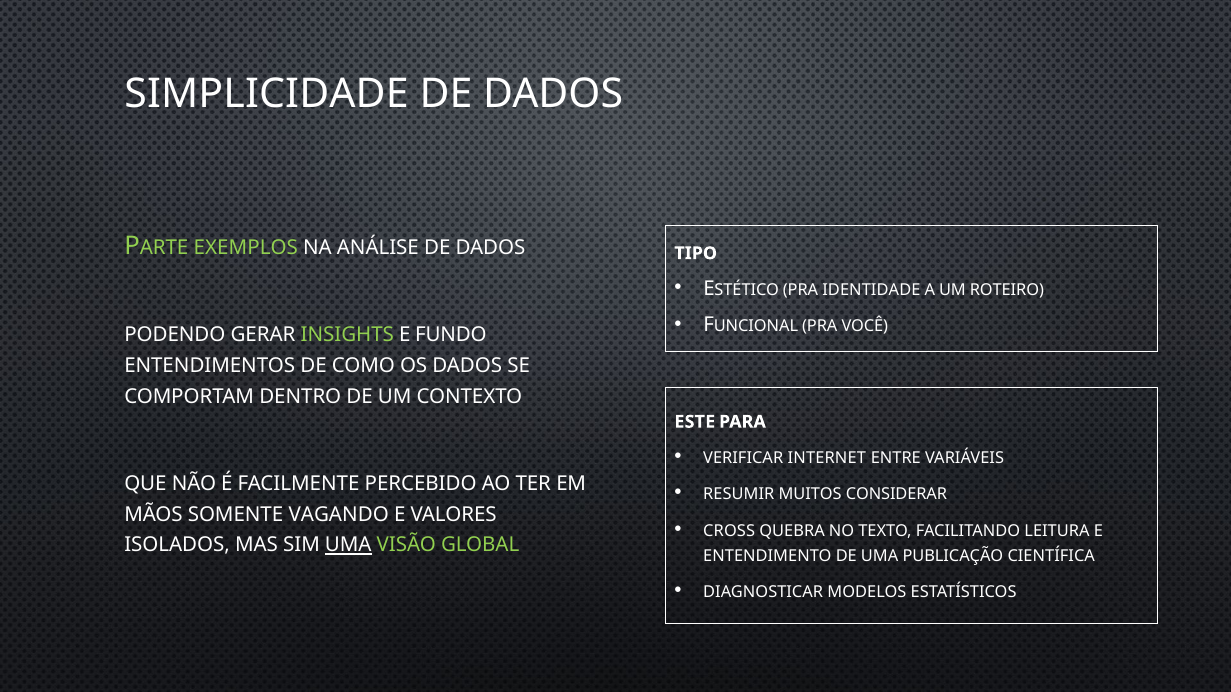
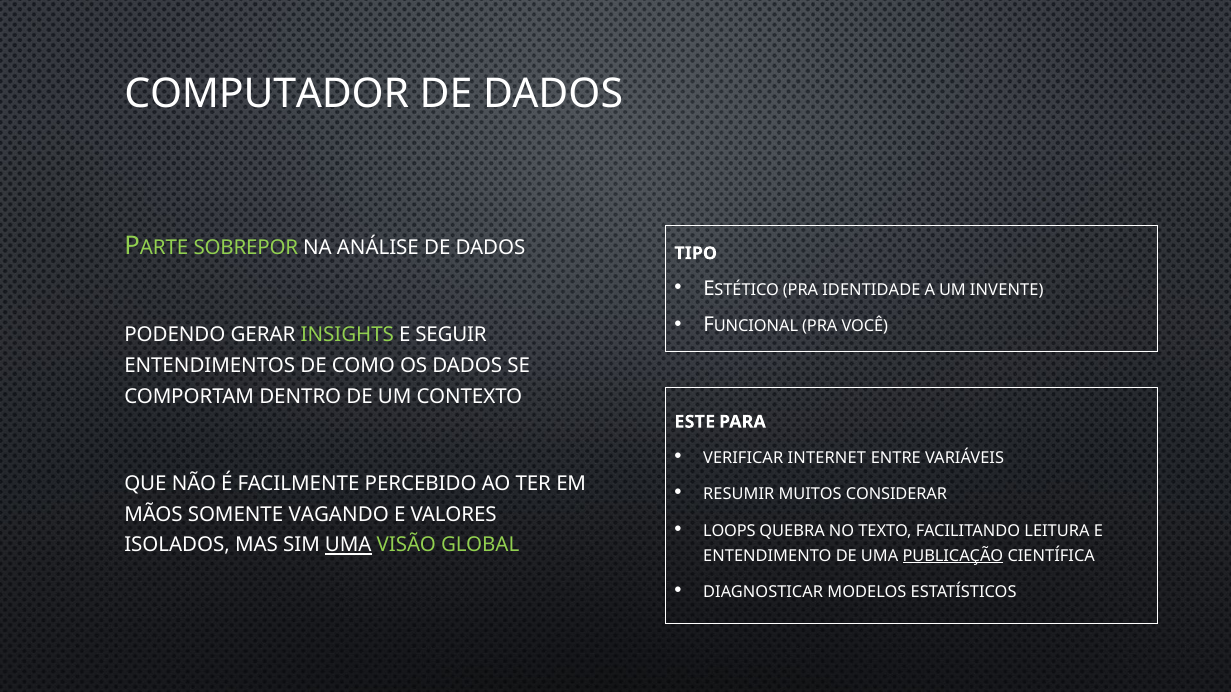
SIMPLICIDADE: SIMPLICIDADE -> COMPUTADOR
EXEMPLOS: EXEMPLOS -> SOBREPOR
ROTEIRO: ROTEIRO -> INVENTE
FUNDO: FUNDO -> SEGUIR
CROSS: CROSS -> LOOPS
PUBLICAÇÃO underline: none -> present
